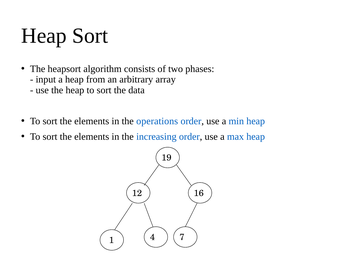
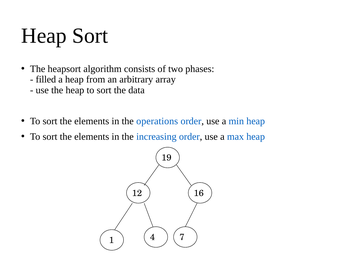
input: input -> filled
